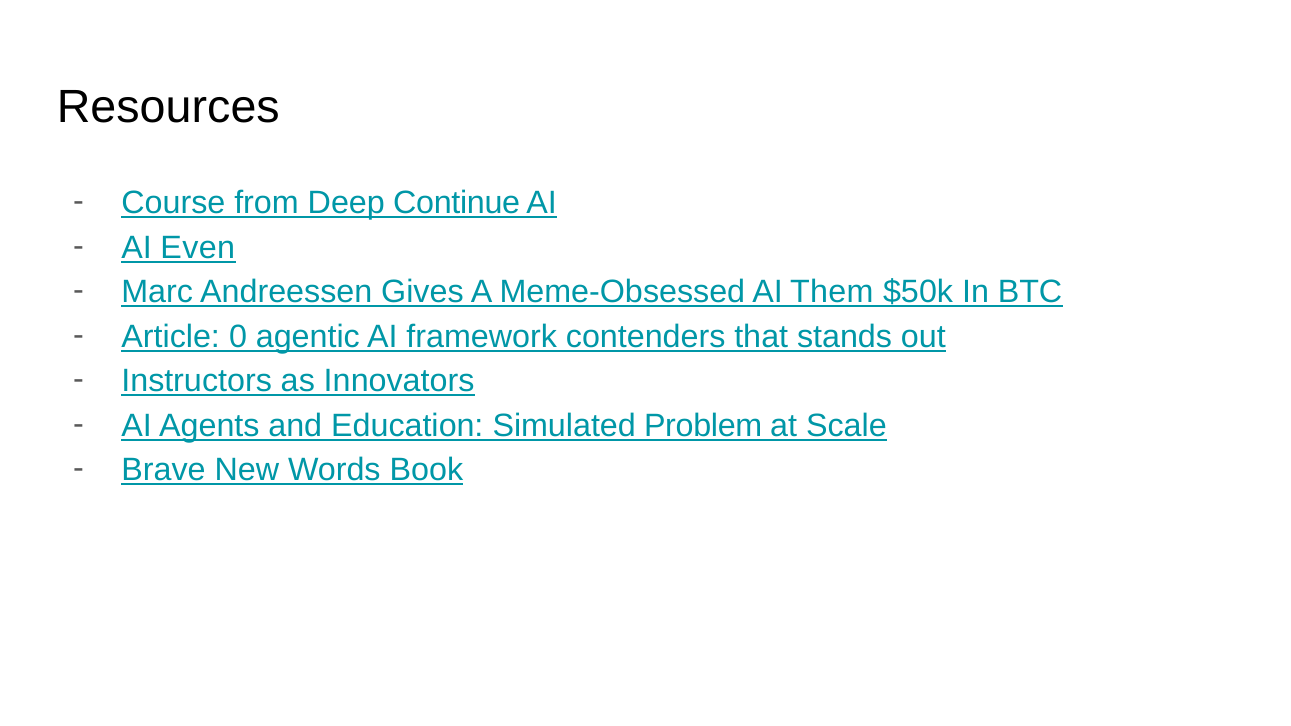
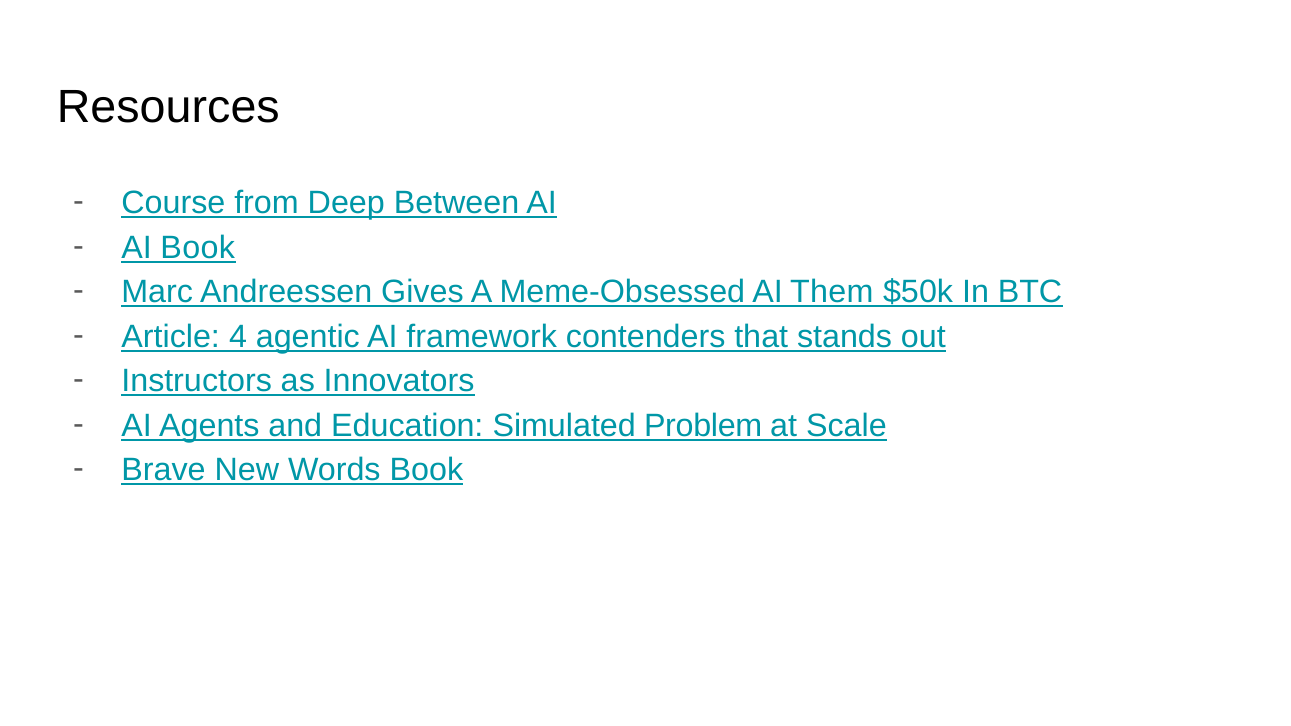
Continue: Continue -> Between
AI Even: Even -> Book
0: 0 -> 4
